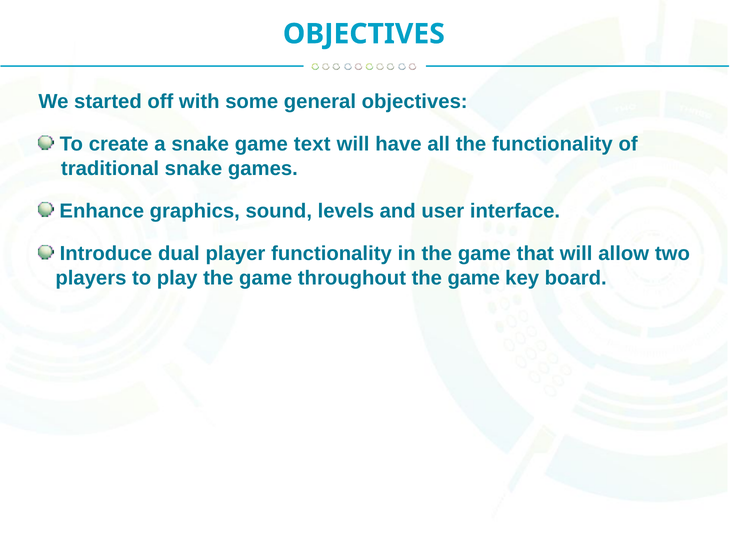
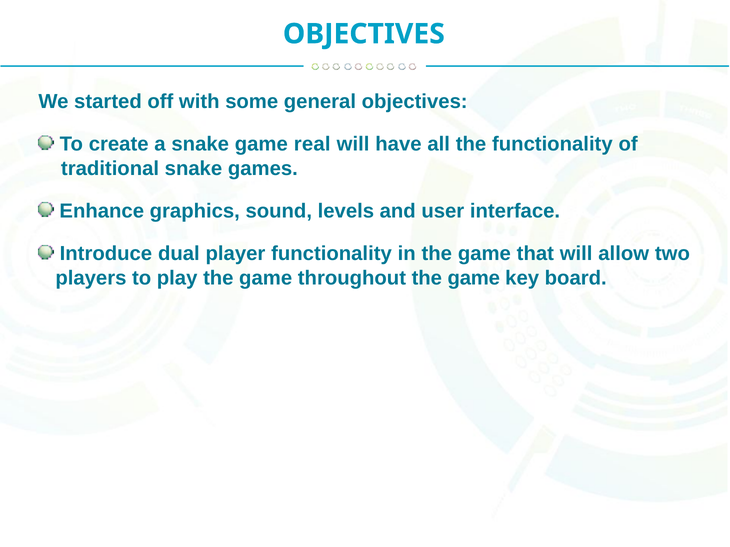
text: text -> real
